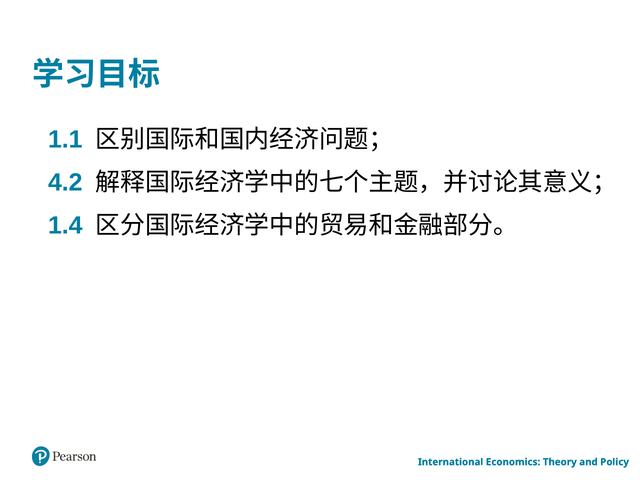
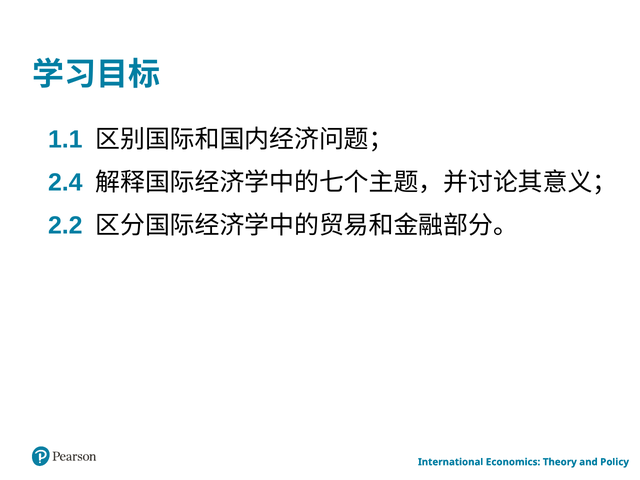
4.2: 4.2 -> 2.4
1.4: 1.4 -> 2.2
